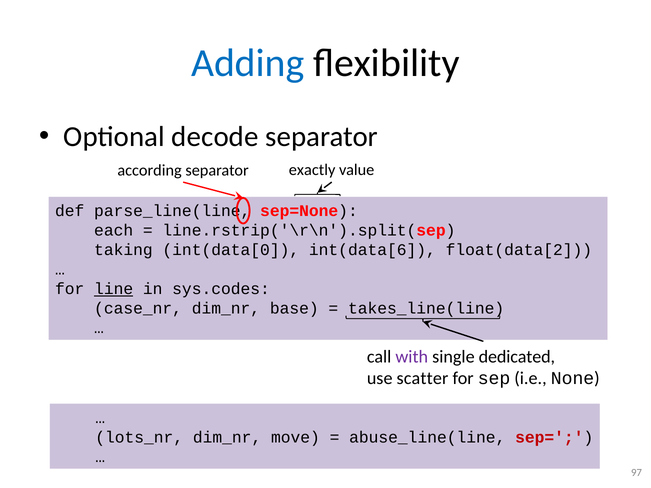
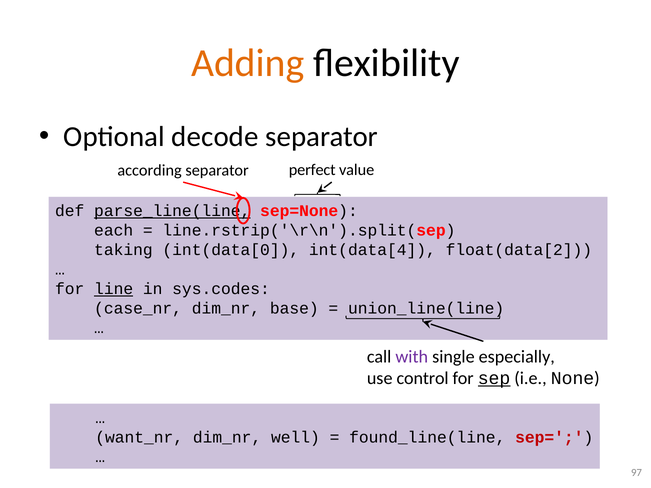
Adding colour: blue -> orange
exactly: exactly -> perfect
parse_line(line underline: none -> present
int(data[6: int(data[6 -> int(data[4
takes_line(line: takes_line(line -> union_line(line
dedicated: dedicated -> especially
scatter: scatter -> control
sep underline: none -> present
lots_nr: lots_nr -> want_nr
move: move -> well
abuse_line(line: abuse_line(line -> found_line(line
